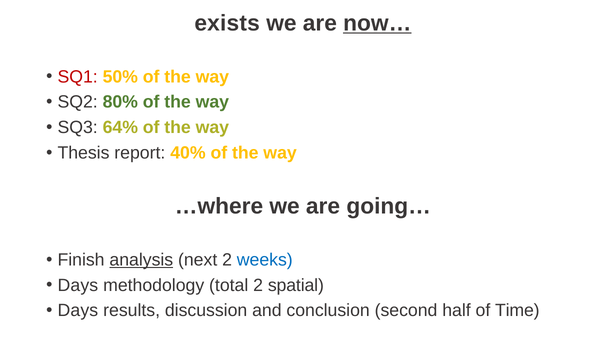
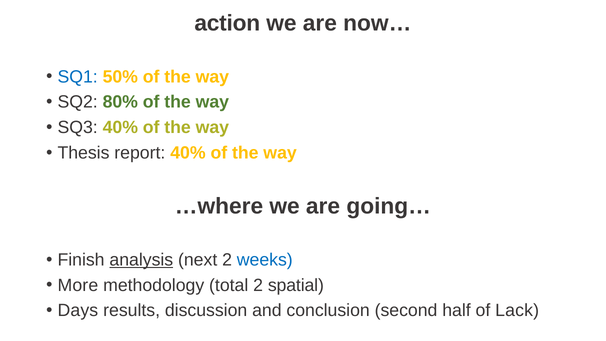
exists: exists -> action
now… underline: present -> none
SQ1 colour: red -> blue
SQ3 64%: 64% -> 40%
Days at (78, 285): Days -> More
Time: Time -> Lack
